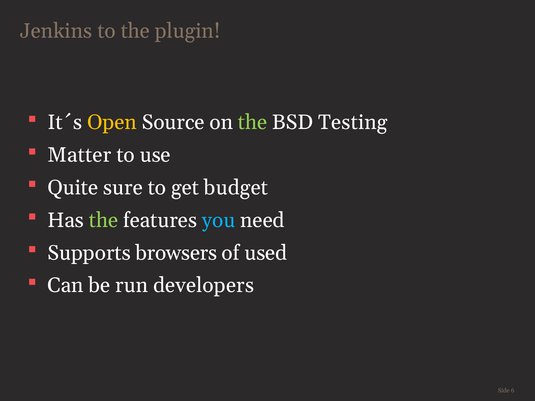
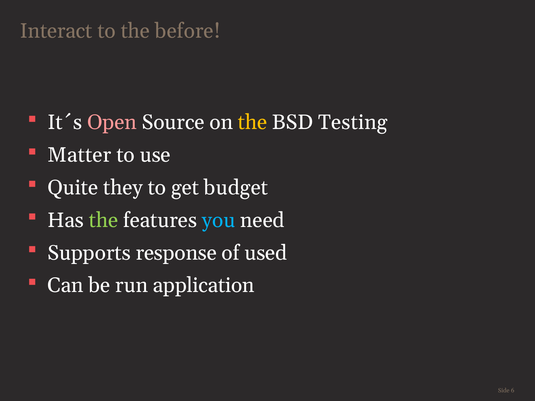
Jenkins: Jenkins -> Interact
plugin: plugin -> before
Open colour: yellow -> pink
the at (253, 122) colour: light green -> yellow
sure: sure -> they
browsers: browsers -> response
developers: developers -> application
